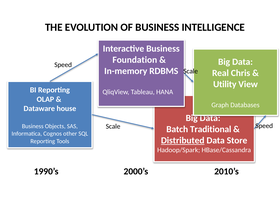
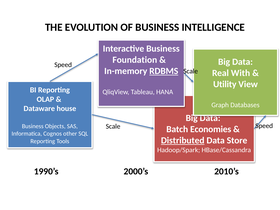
RDBMS underline: none -> present
Chris: Chris -> With
Traditional: Traditional -> Economies
